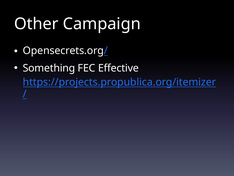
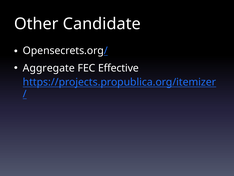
Campaign: Campaign -> Candidate
Something: Something -> Aggregate
